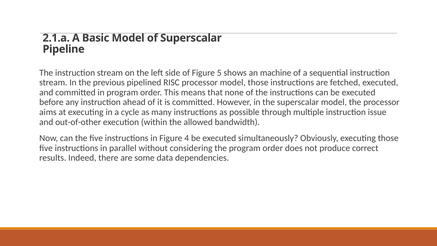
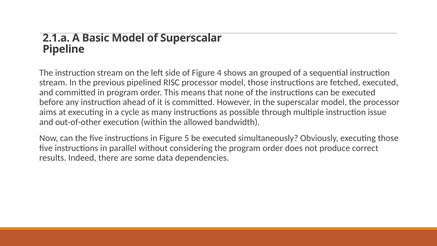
5: 5 -> 4
machine: machine -> grouped
4: 4 -> 5
